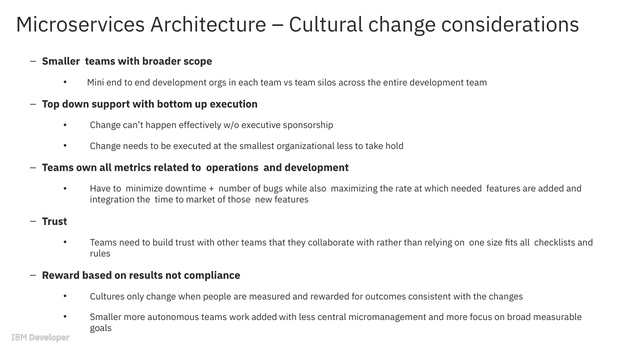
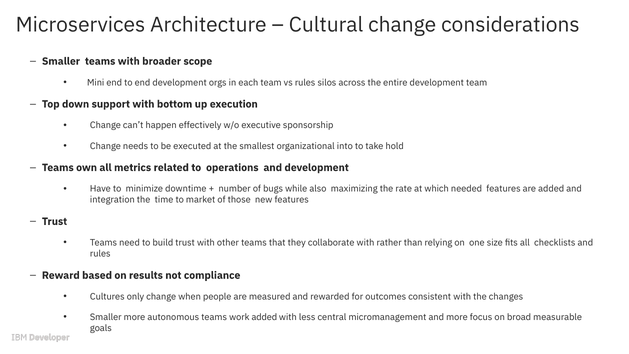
vs team: team -> rules
organizational less: less -> into
